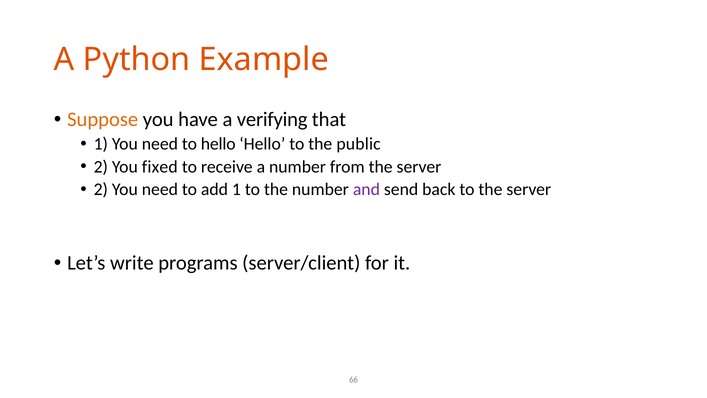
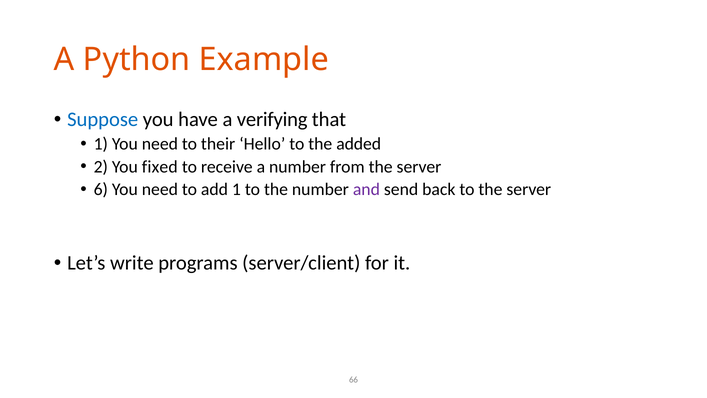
Suppose colour: orange -> blue
to hello: hello -> their
public: public -> added
2 at (101, 189): 2 -> 6
